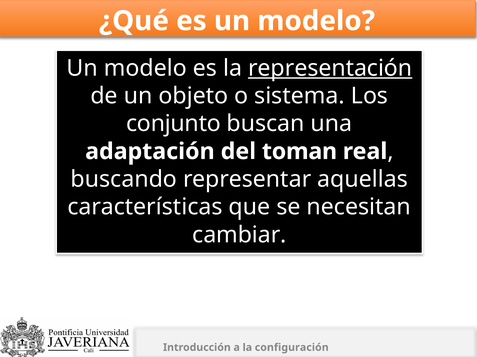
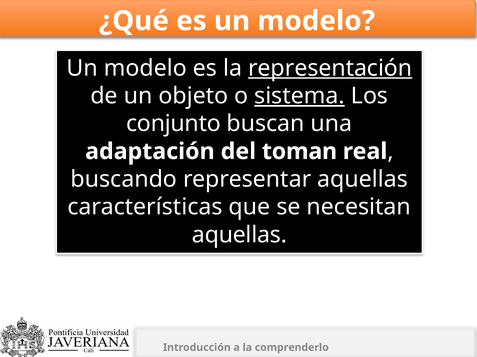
sistema underline: none -> present
cambiar at (239, 235): cambiar -> aquellas
configuración: configuración -> comprenderlo
